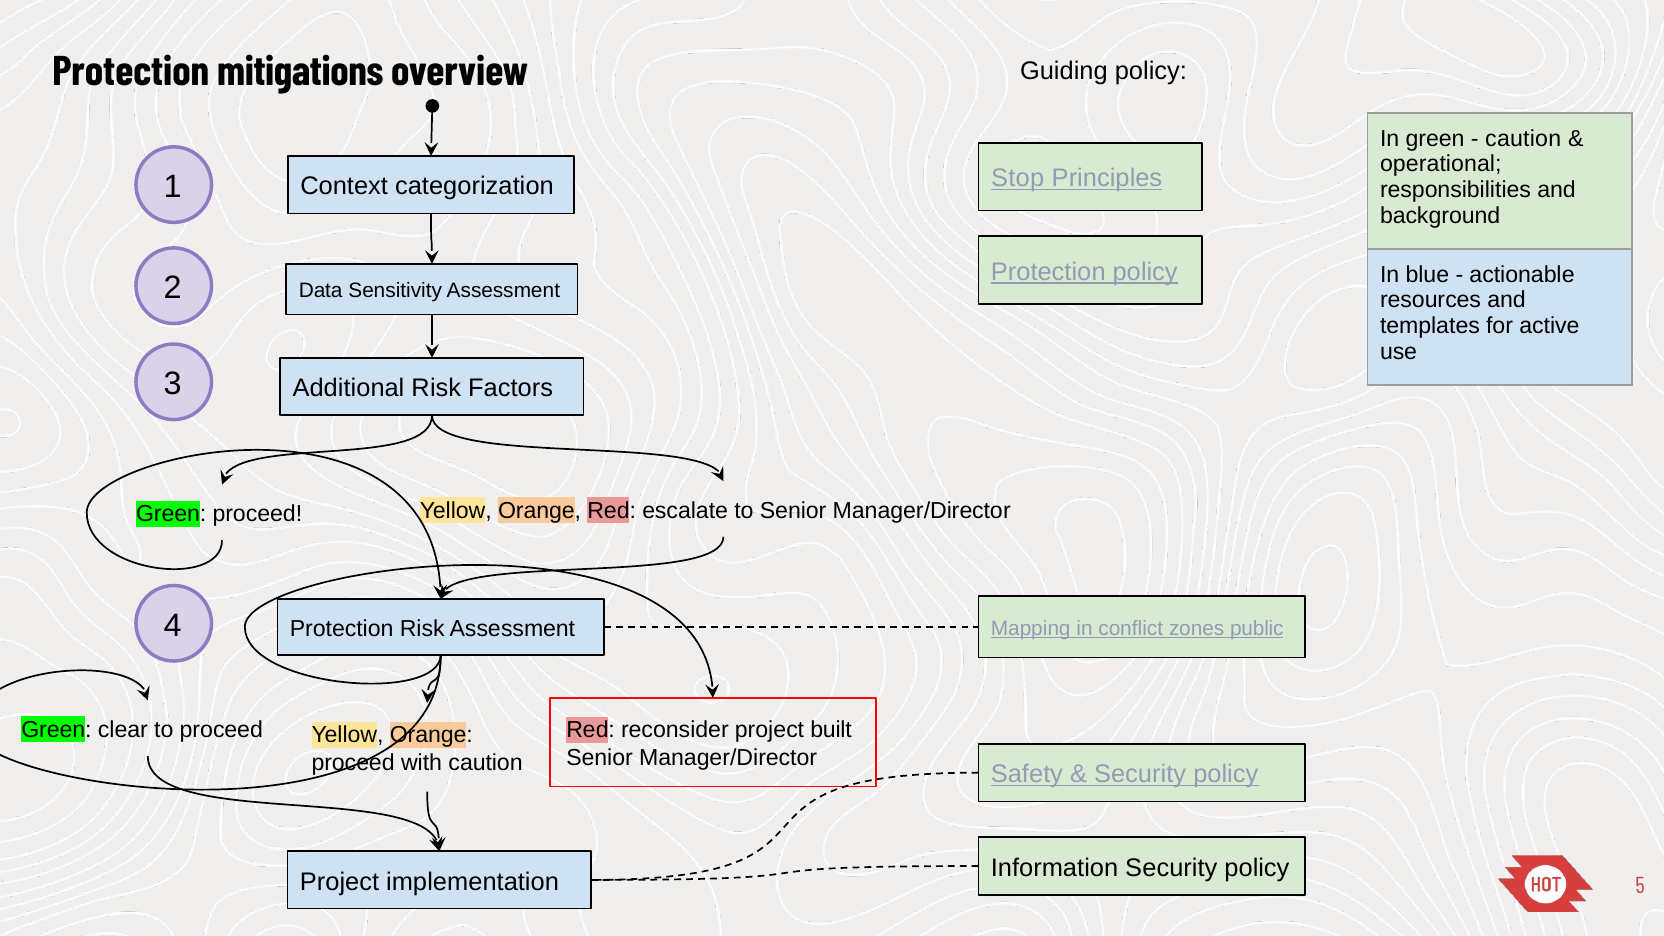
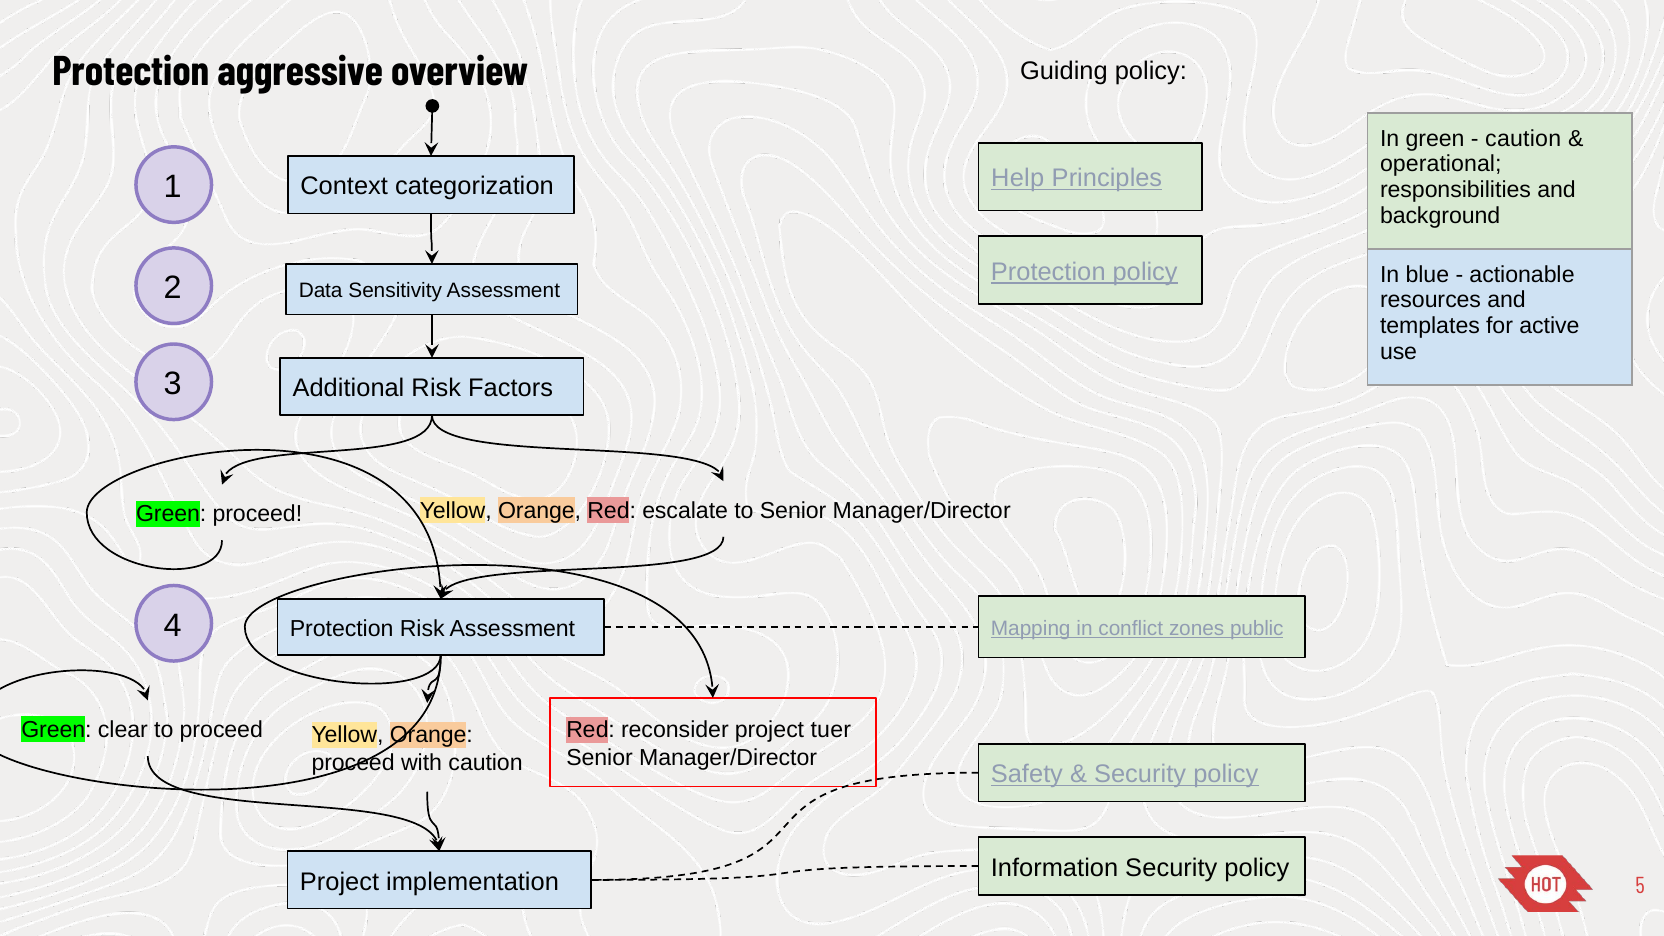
mitigations: mitigations -> aggressive
Stop: Stop -> Help
built: built -> tuer
